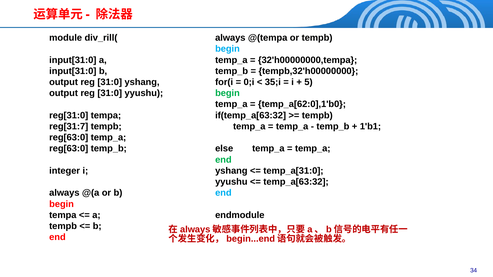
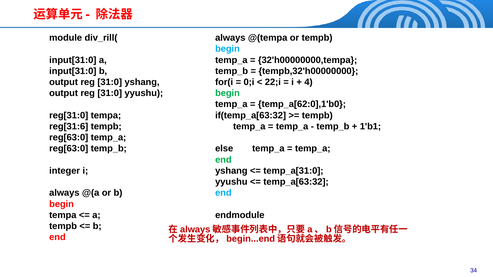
35;i: 35;i -> 22;i
5: 5 -> 4
reg[31:7: reg[31:7 -> reg[31:6
